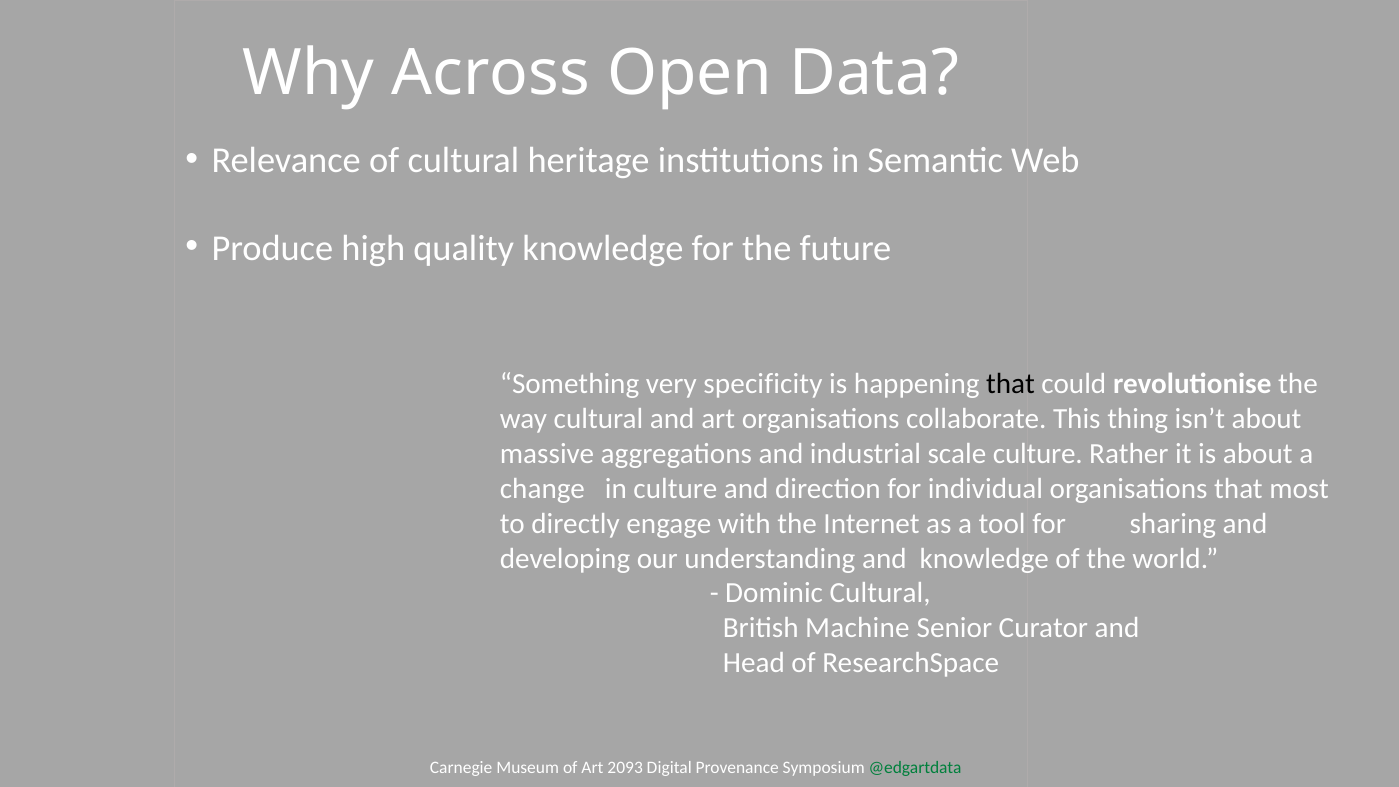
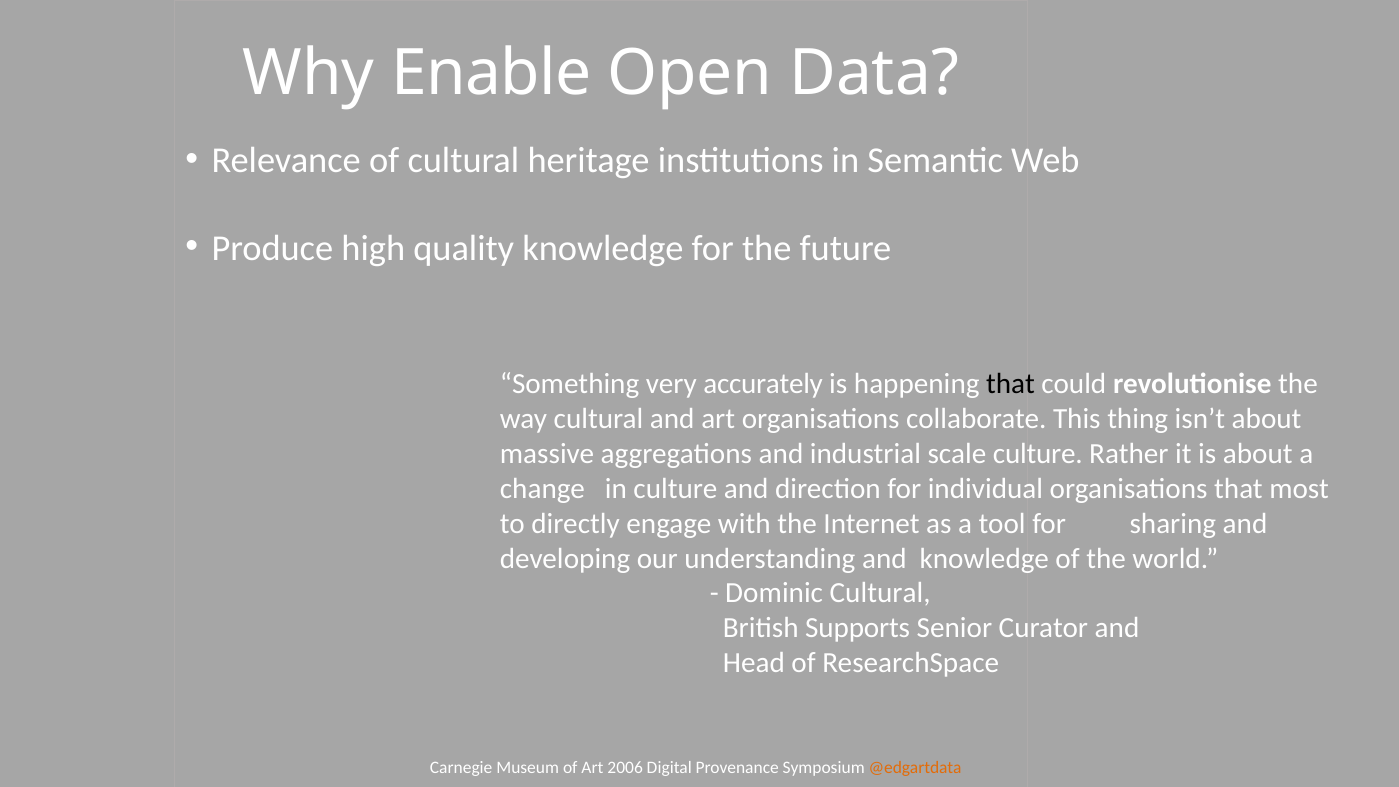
Across: Across -> Enable
specificity: specificity -> accurately
Machine: Machine -> Supports
2093: 2093 -> 2006
@edgartdata colour: green -> orange
